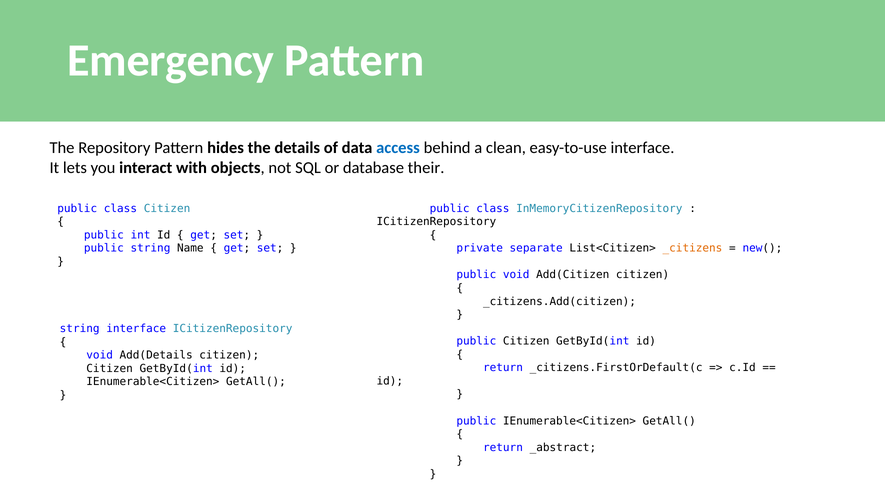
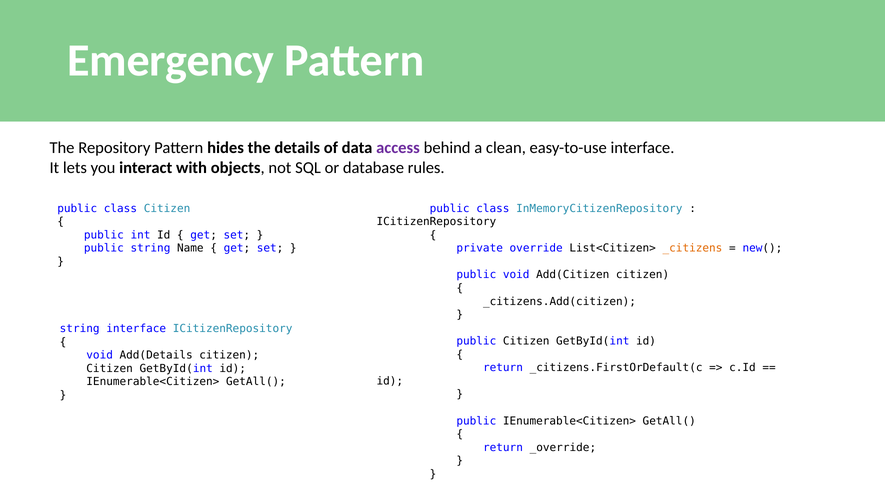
access colour: blue -> purple
their: their -> rules
separate: separate -> override
_abstract: _abstract -> _override
